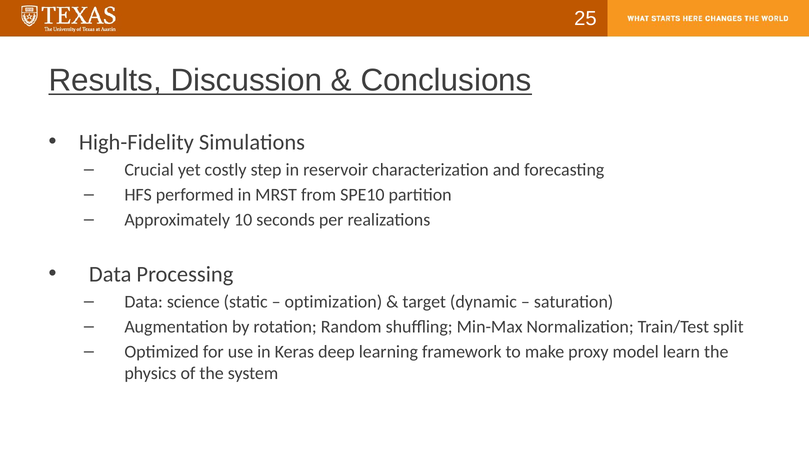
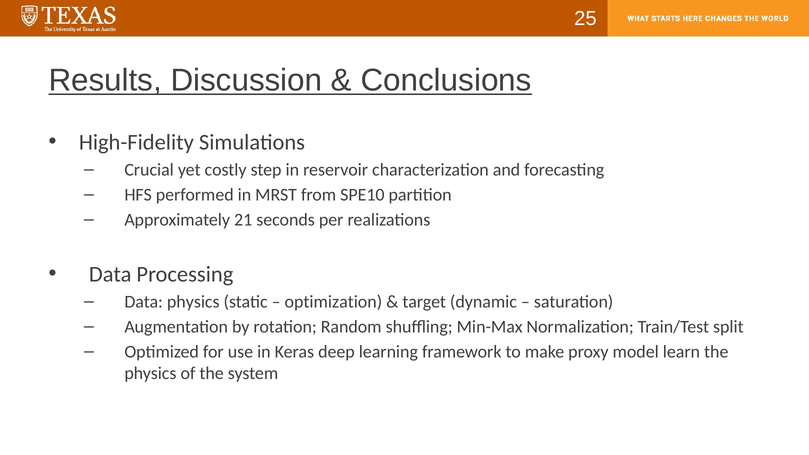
10: 10 -> 21
Data science: science -> physics
